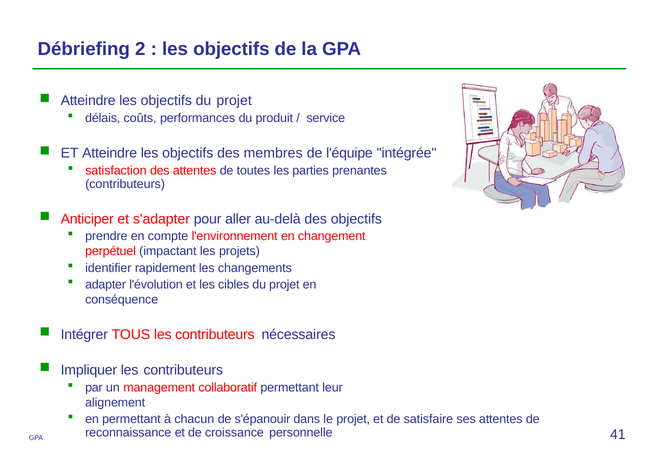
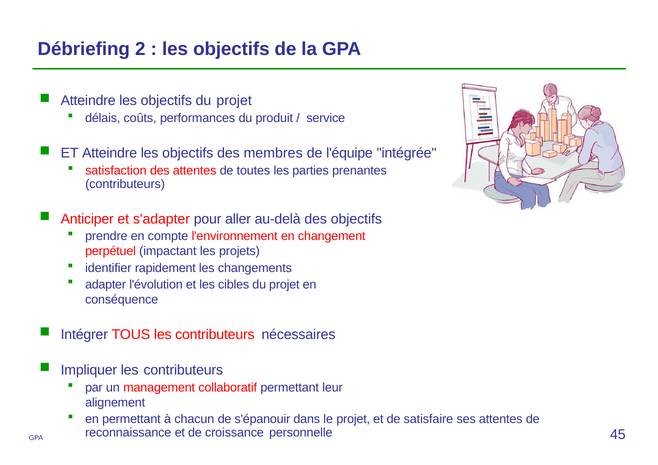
41: 41 -> 45
